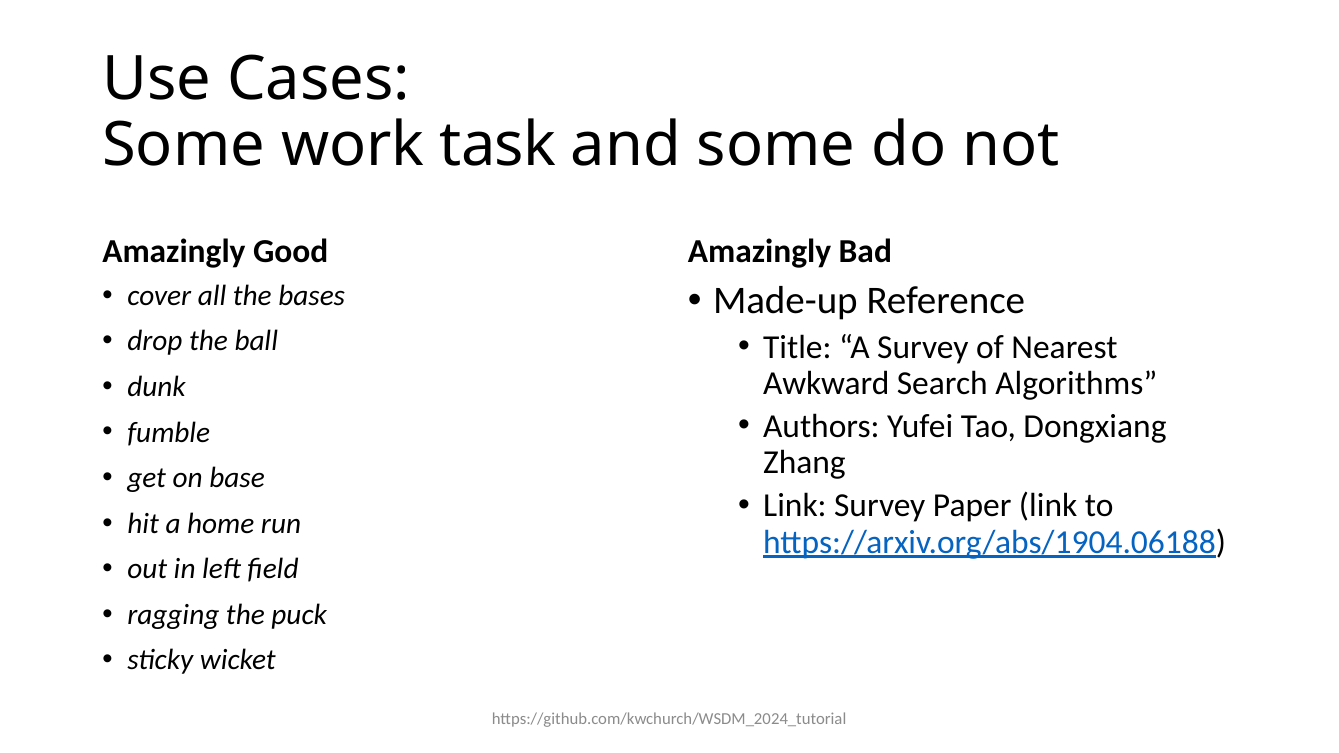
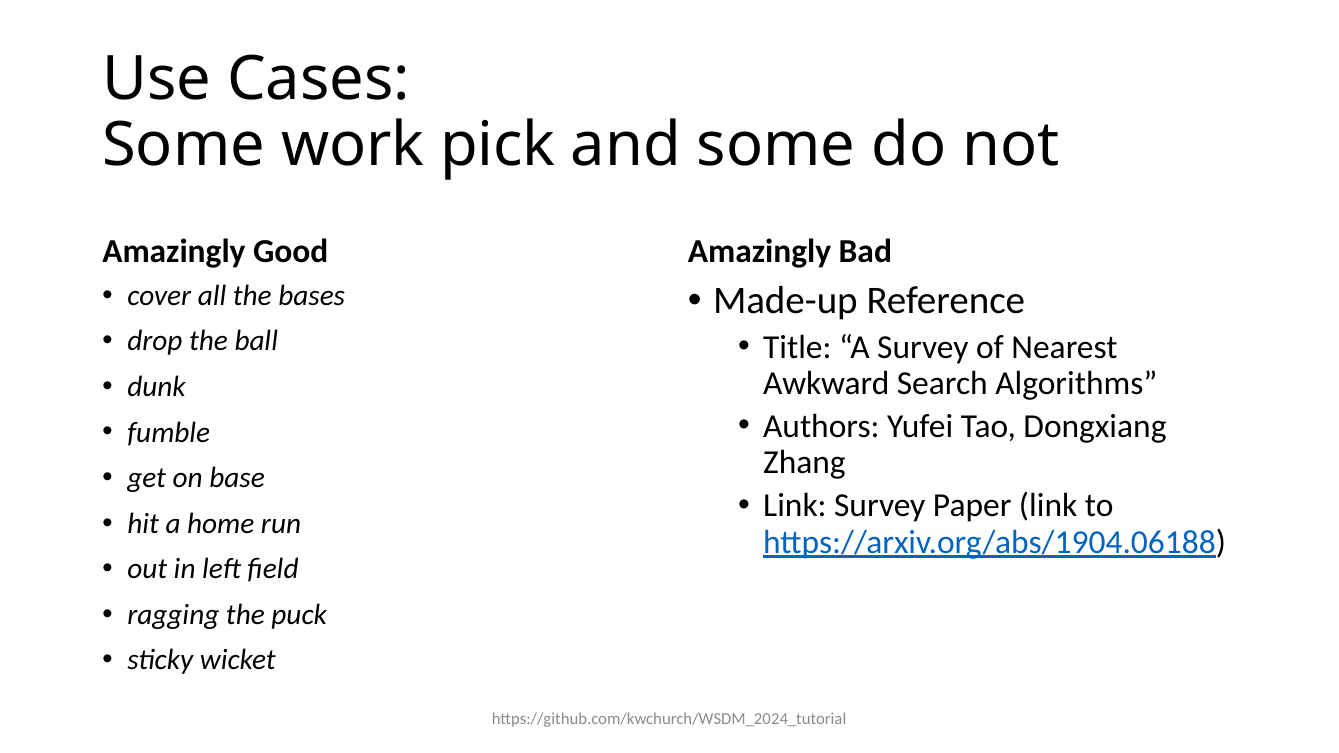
task: task -> pick
